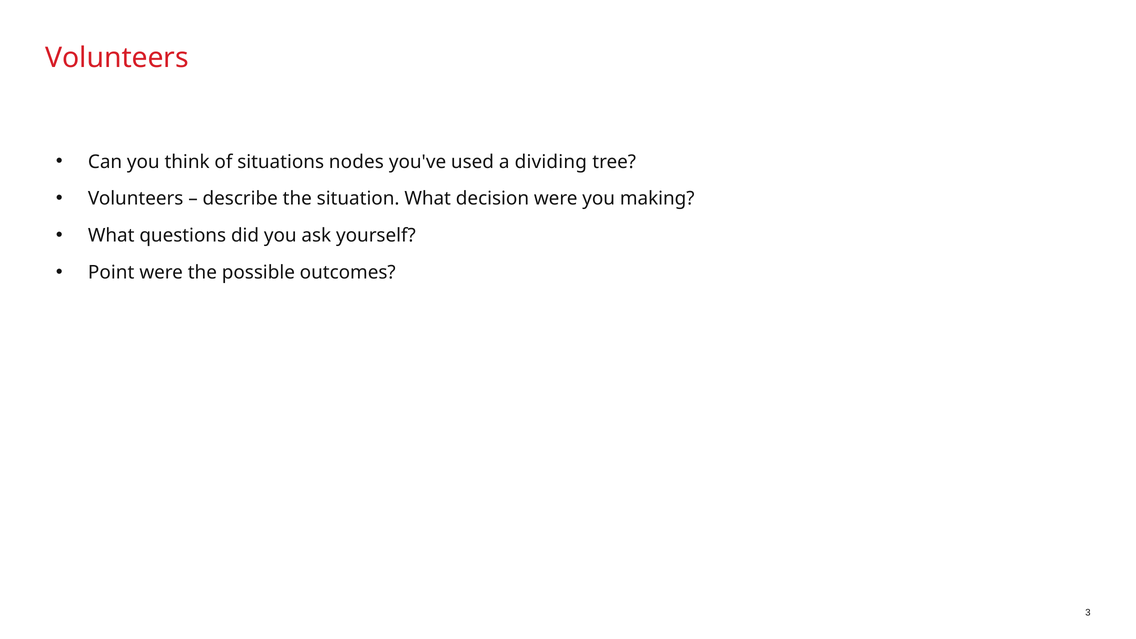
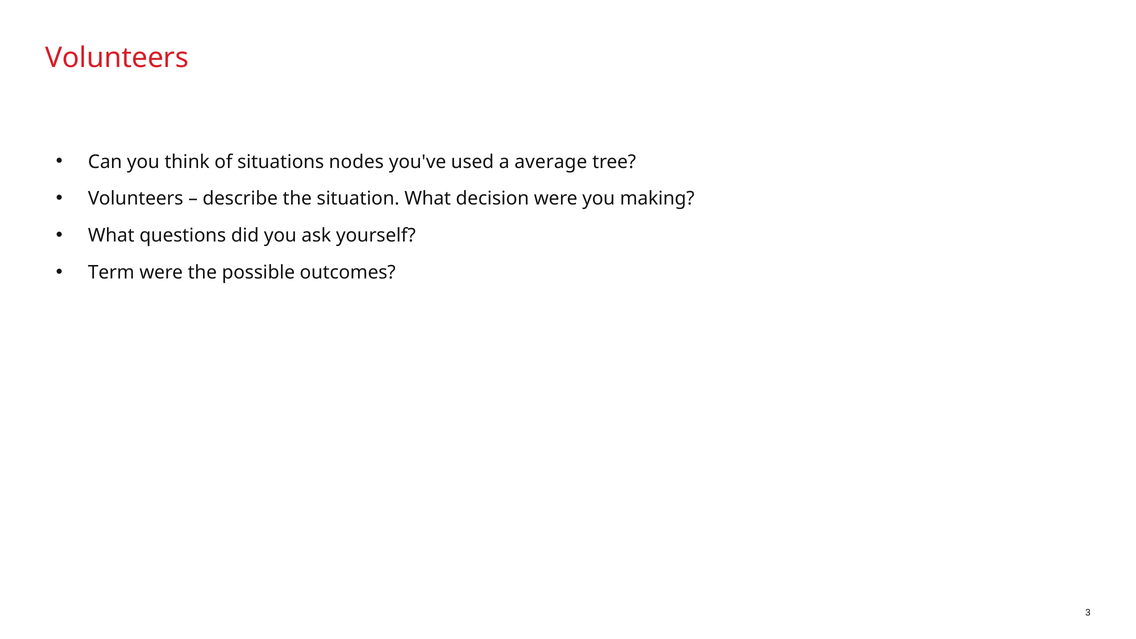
dividing: dividing -> average
Point: Point -> Term
